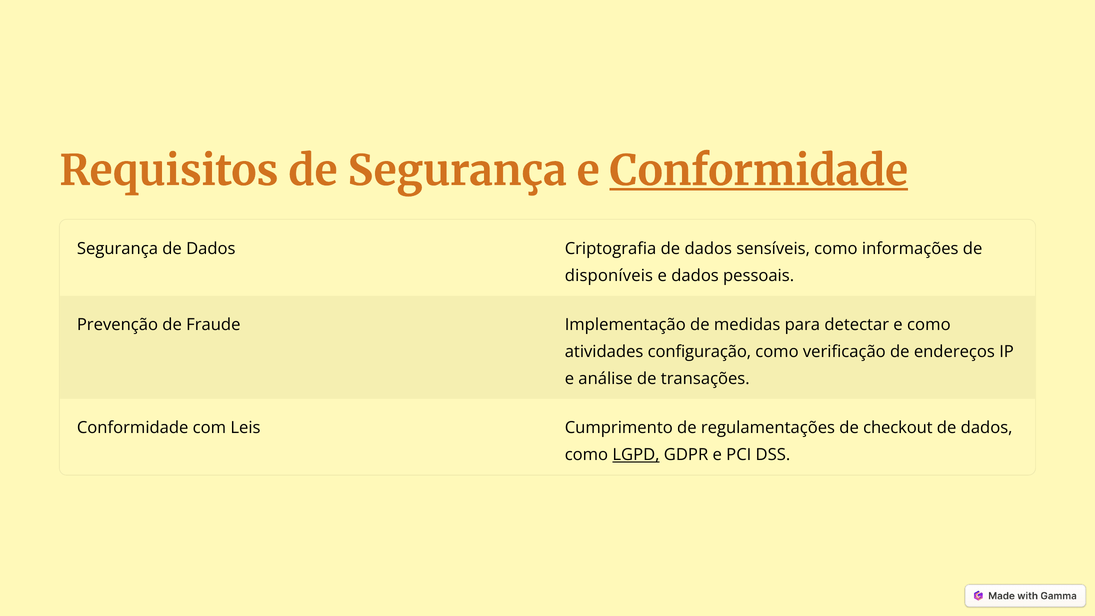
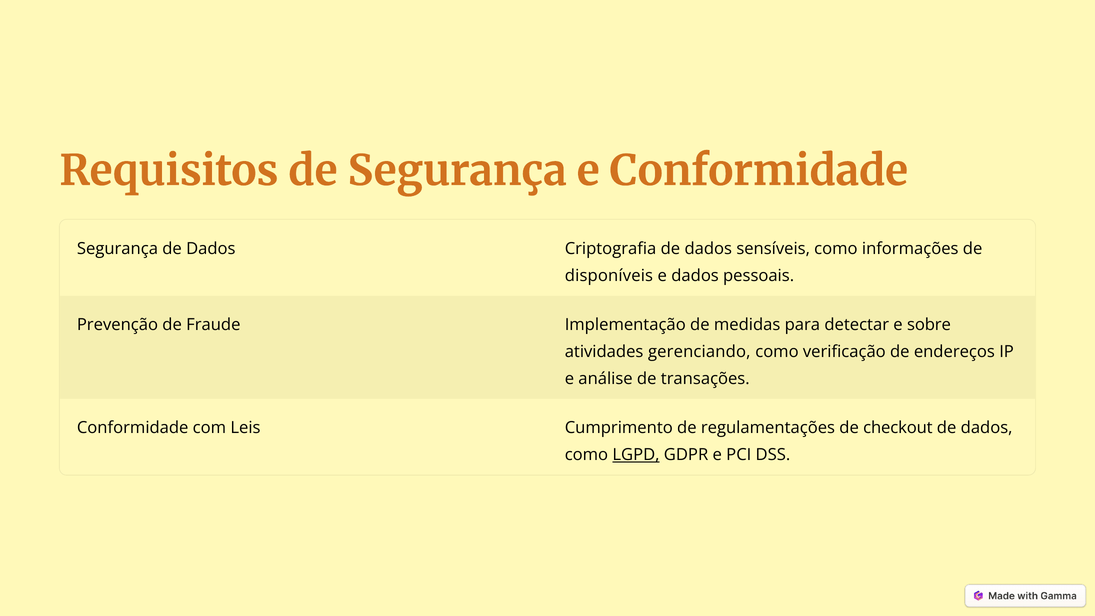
Conformidade at (759, 171) underline: present -> none
e como: como -> sobre
configuração: configuração -> gerenciando
